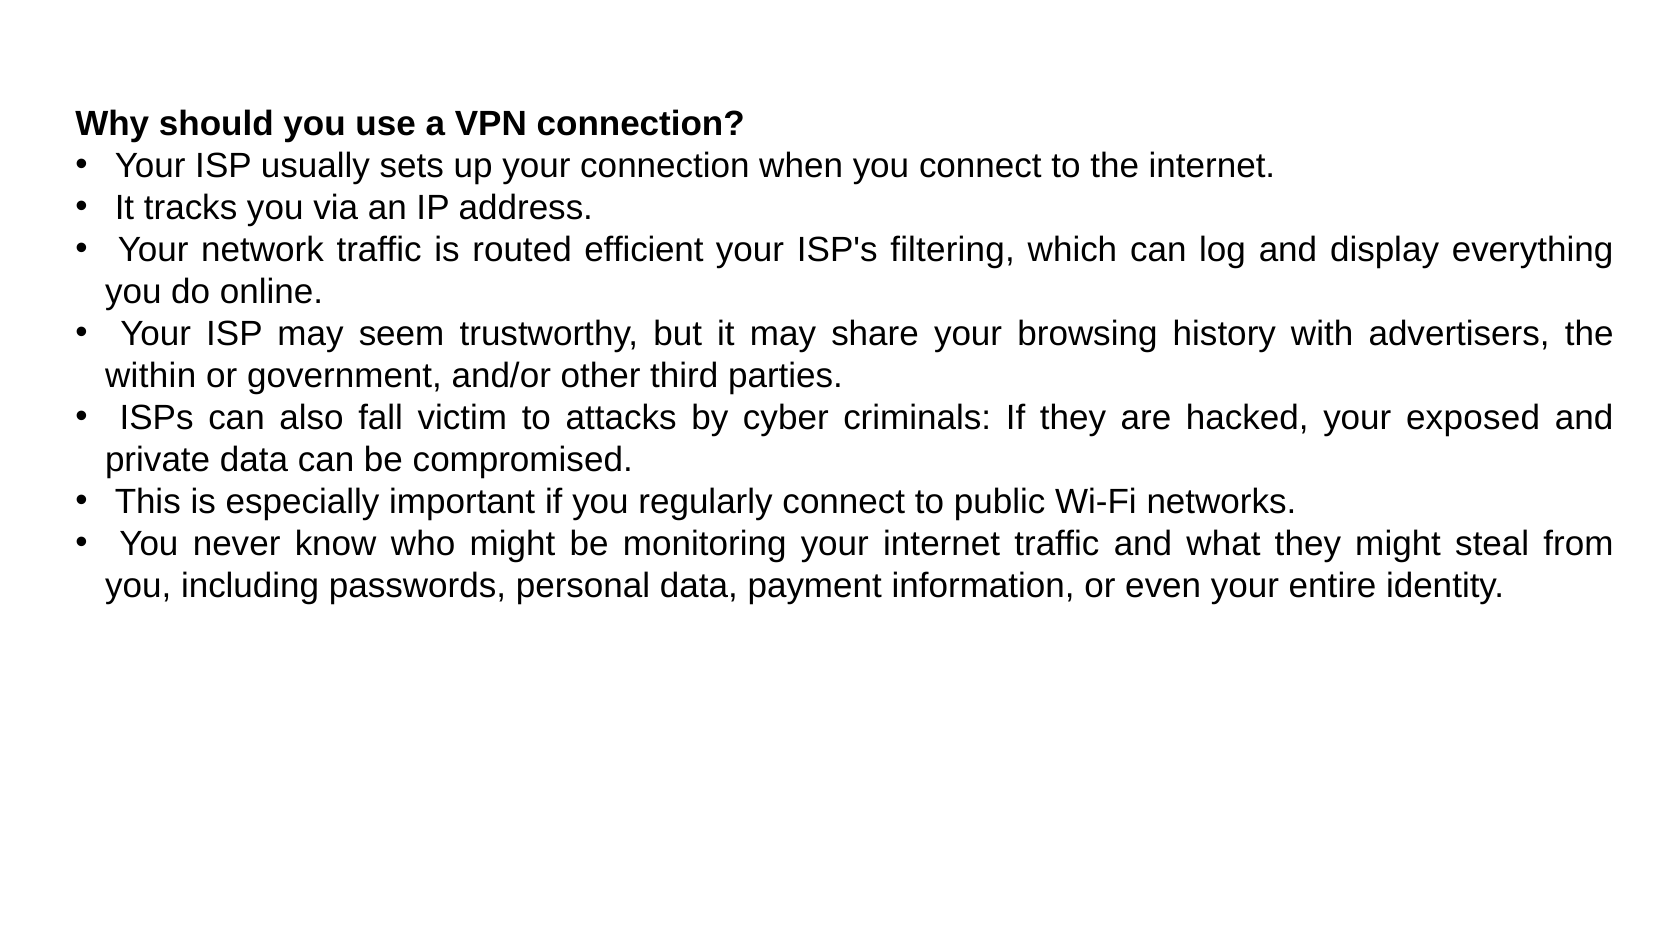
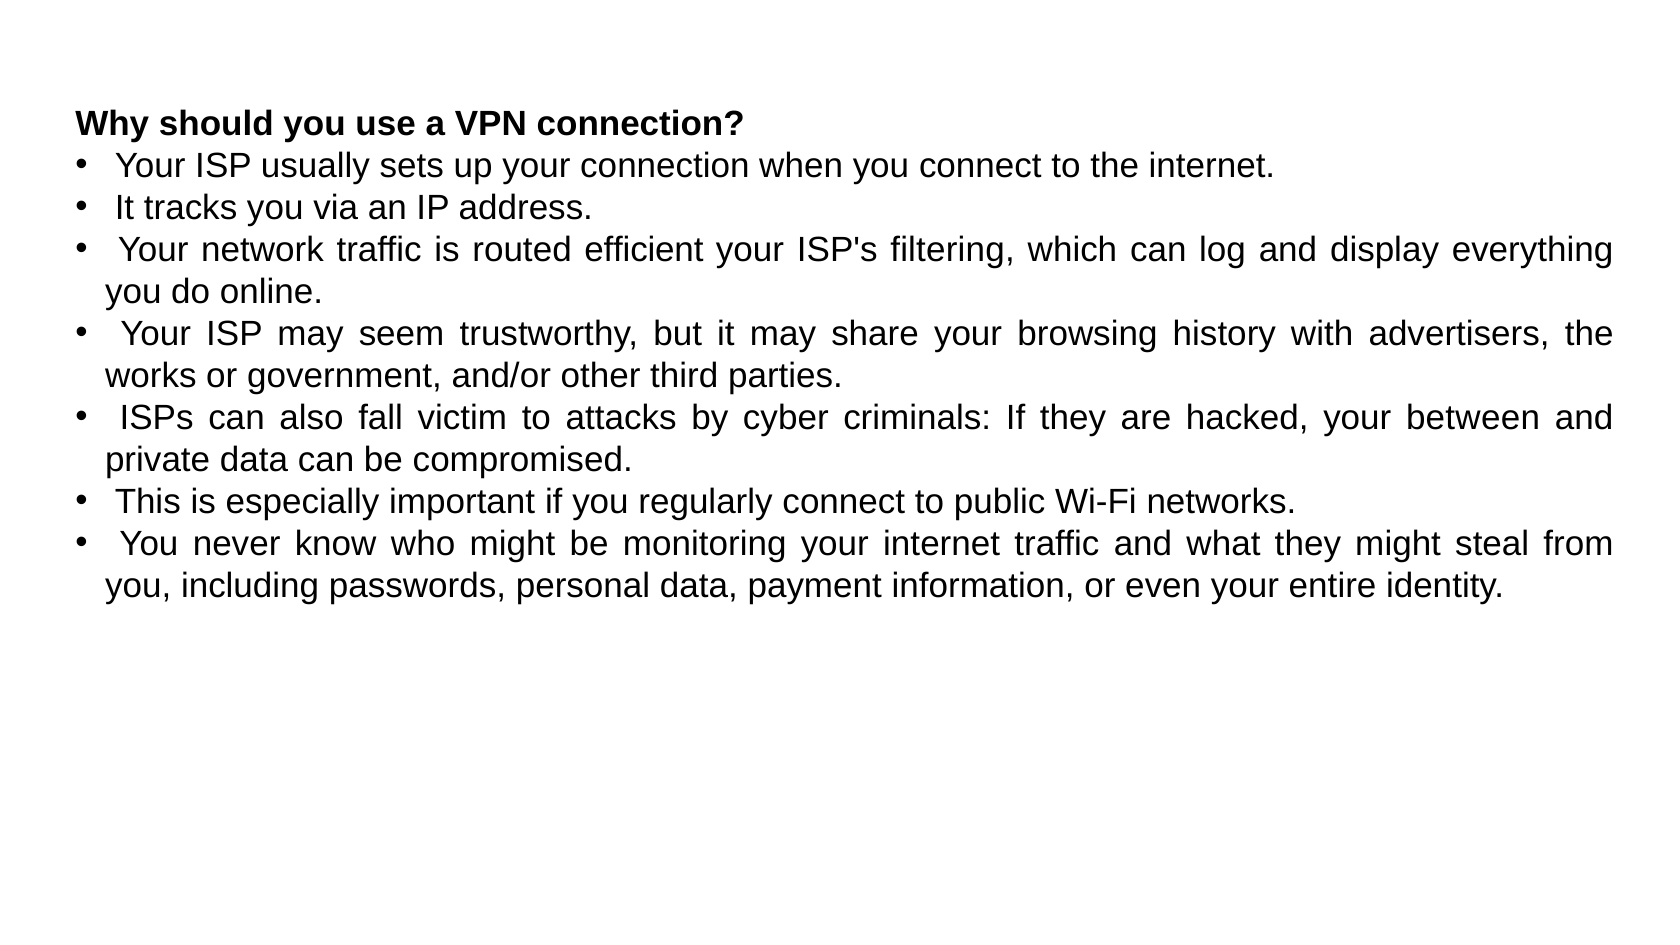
within: within -> works
exposed: exposed -> between
